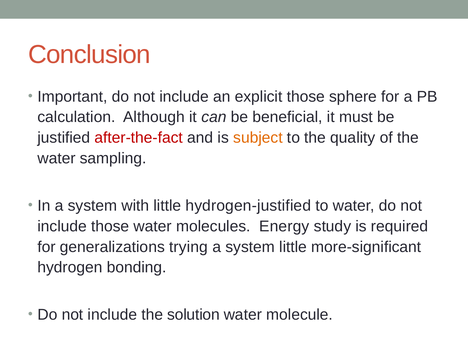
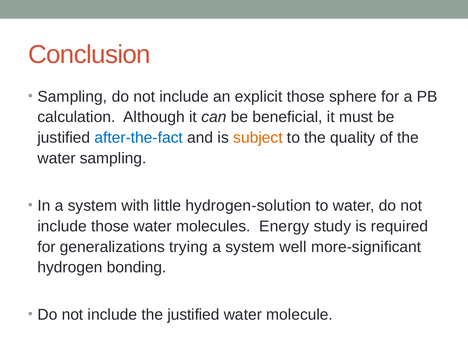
Important at (72, 97): Important -> Sampling
after-the-fact colour: red -> blue
hydrogen-justified: hydrogen-justified -> hydrogen-solution
system little: little -> well
the solution: solution -> justified
